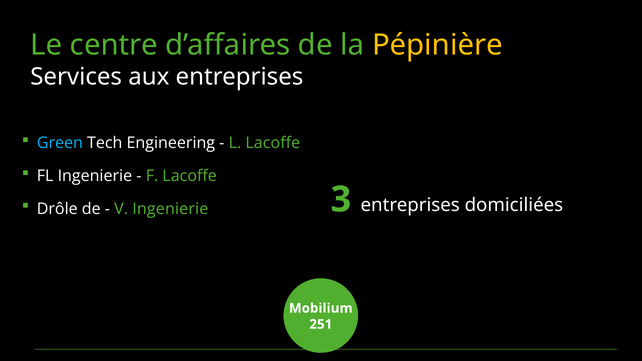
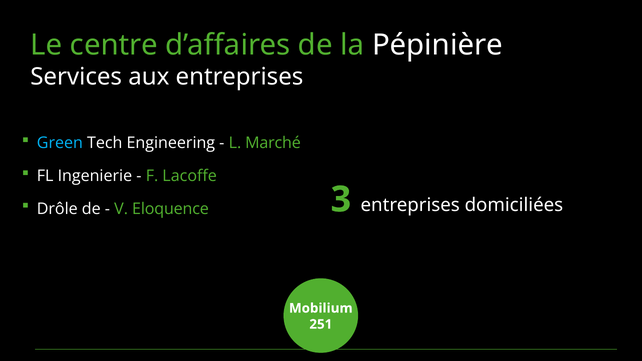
Pépinière colour: yellow -> white
L Lacoffe: Lacoffe -> Marché
V Ingenierie: Ingenierie -> Eloquence
